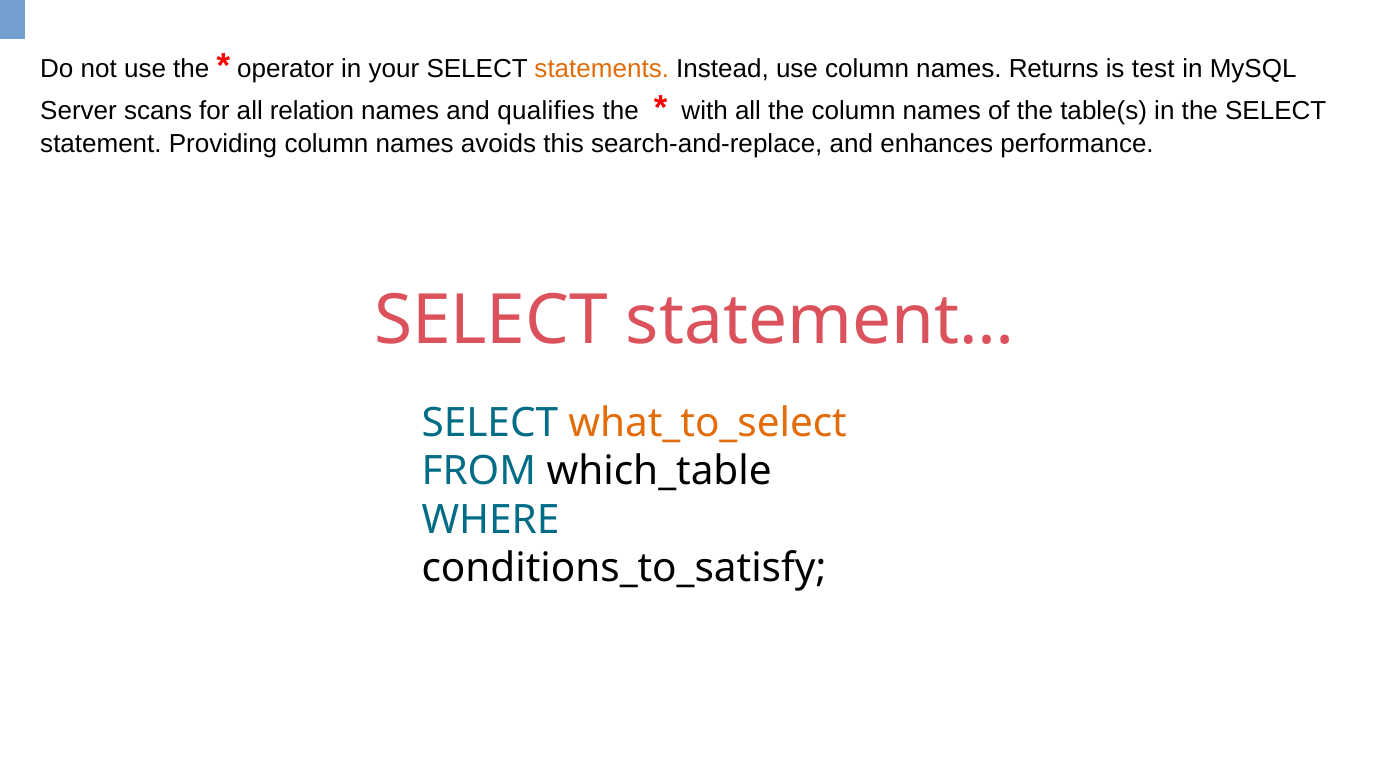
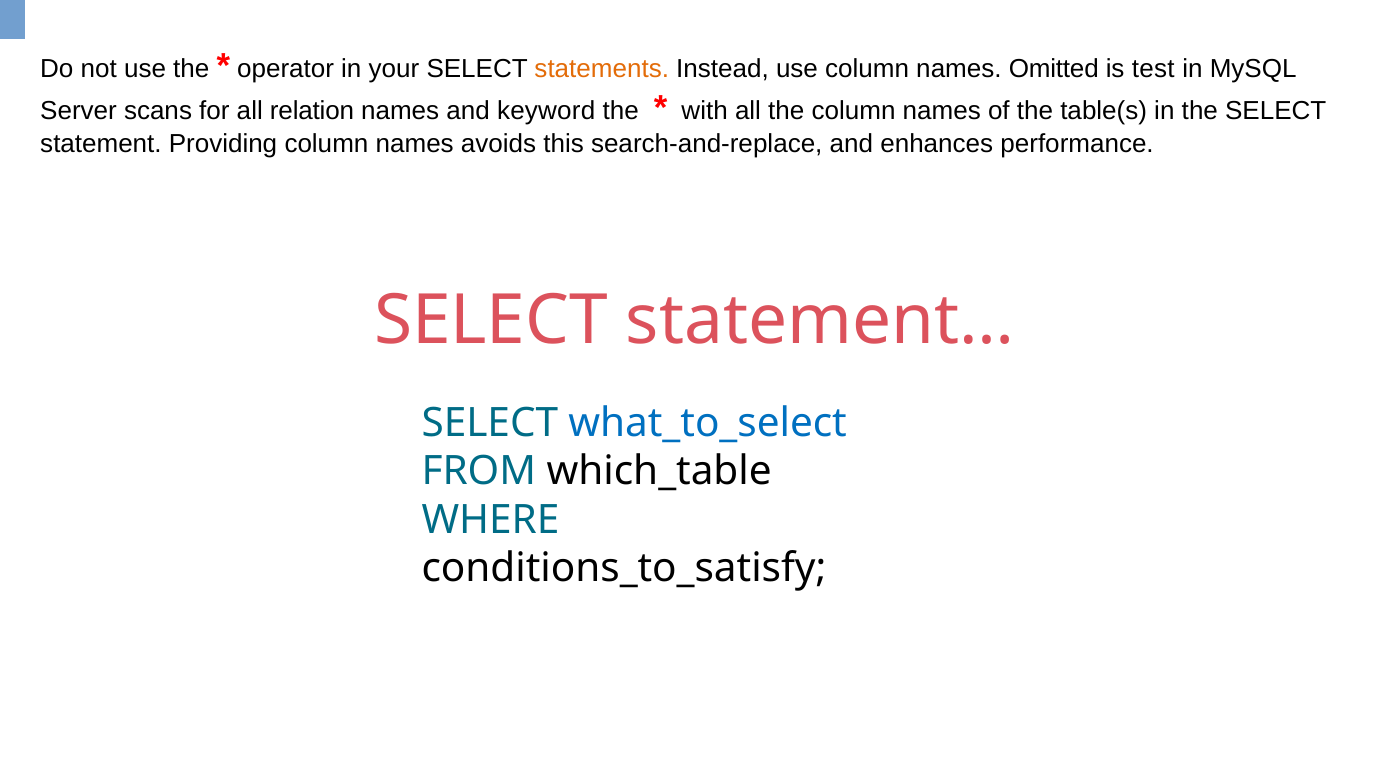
Returns: Returns -> Omitted
qualifies: qualifies -> keyword
what_to_select colour: orange -> blue
